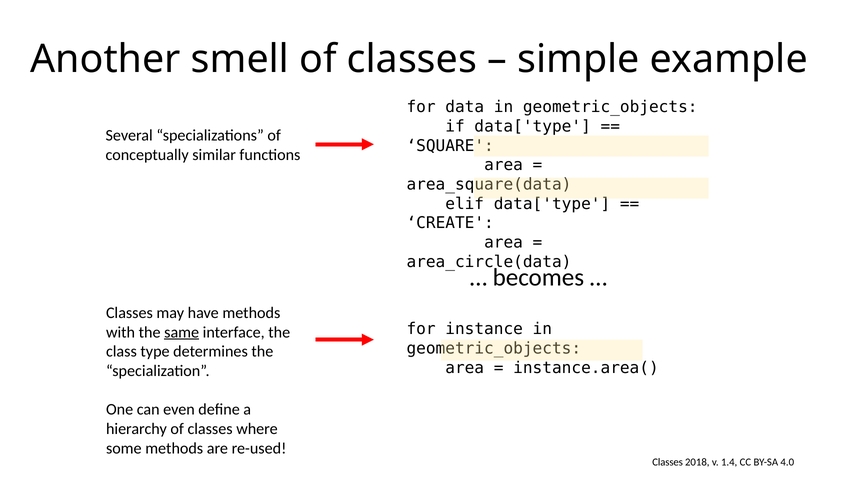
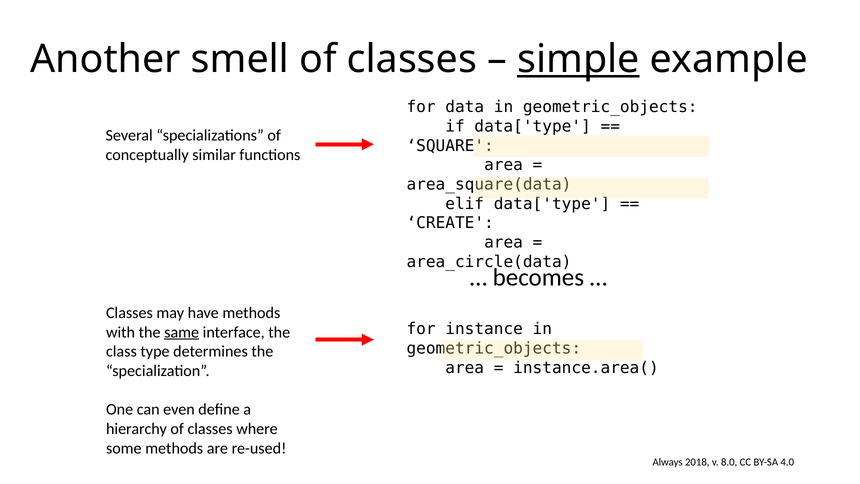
simple underline: none -> present
Classes at (668, 462): Classes -> Always
1.4: 1.4 -> 8.0
